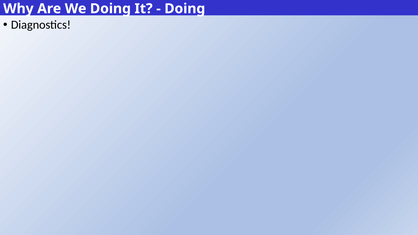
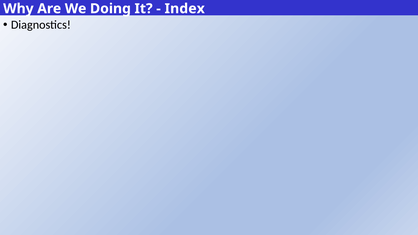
Doing at (185, 9): Doing -> Index
